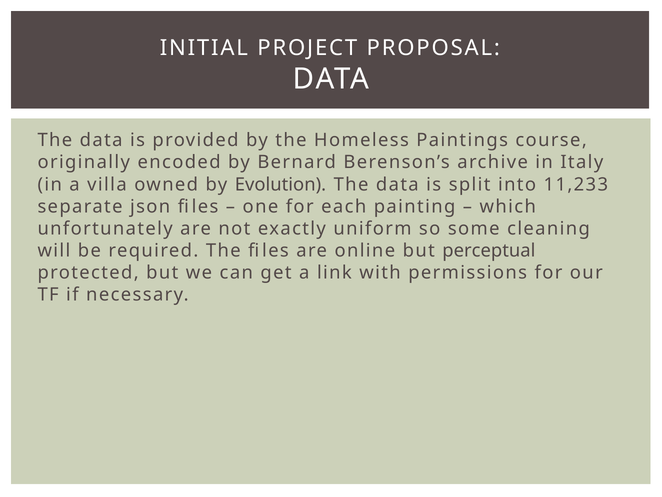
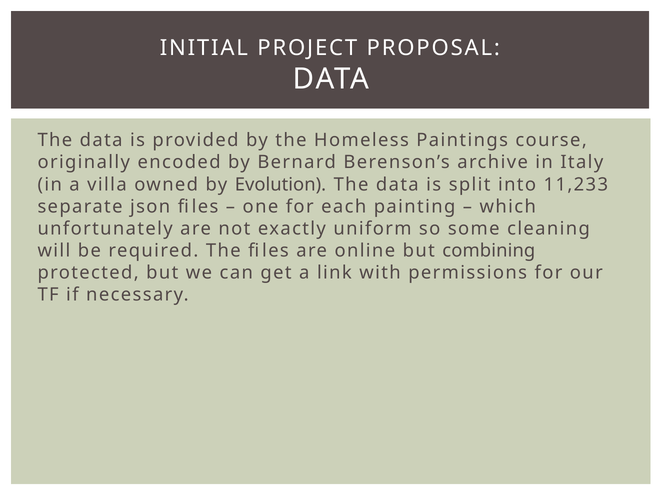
perceptual: perceptual -> combining
